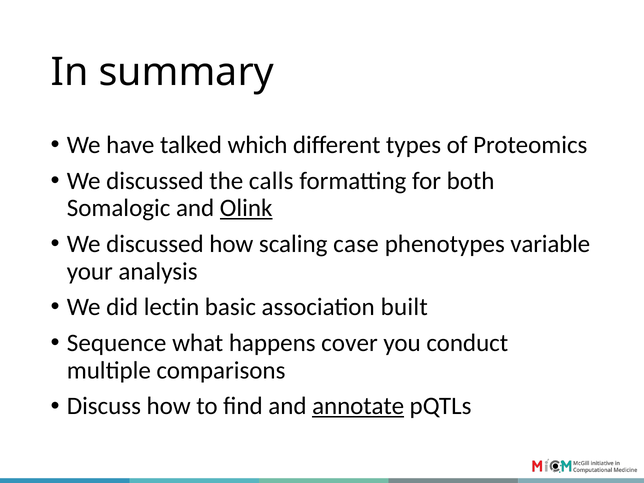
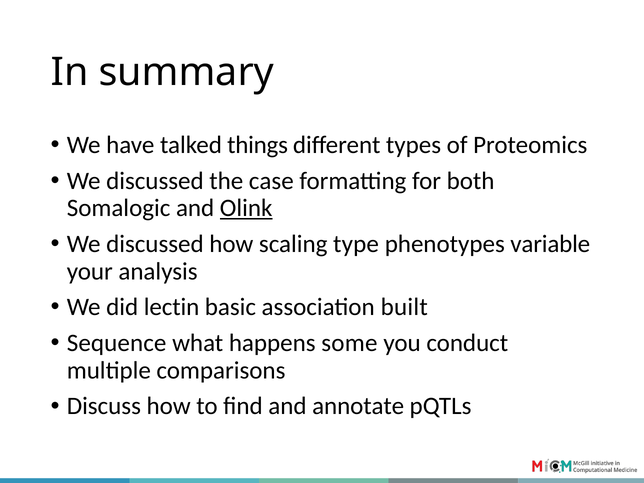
which: which -> things
calls: calls -> case
case: case -> type
cover: cover -> some
annotate underline: present -> none
